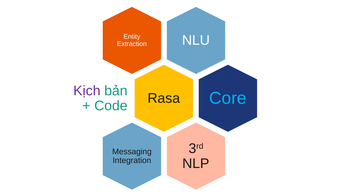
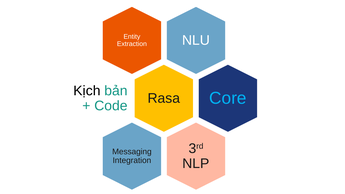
Kịch colour: purple -> black
